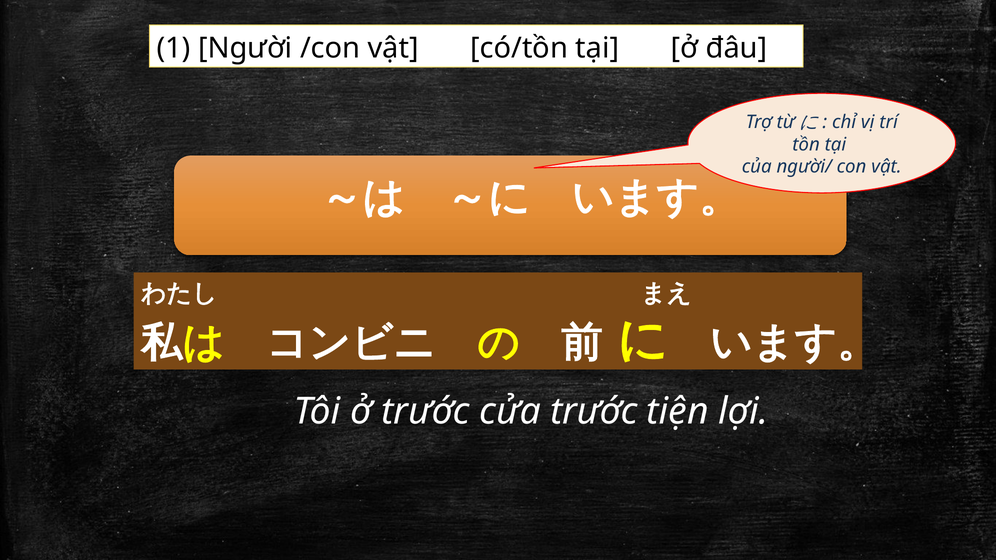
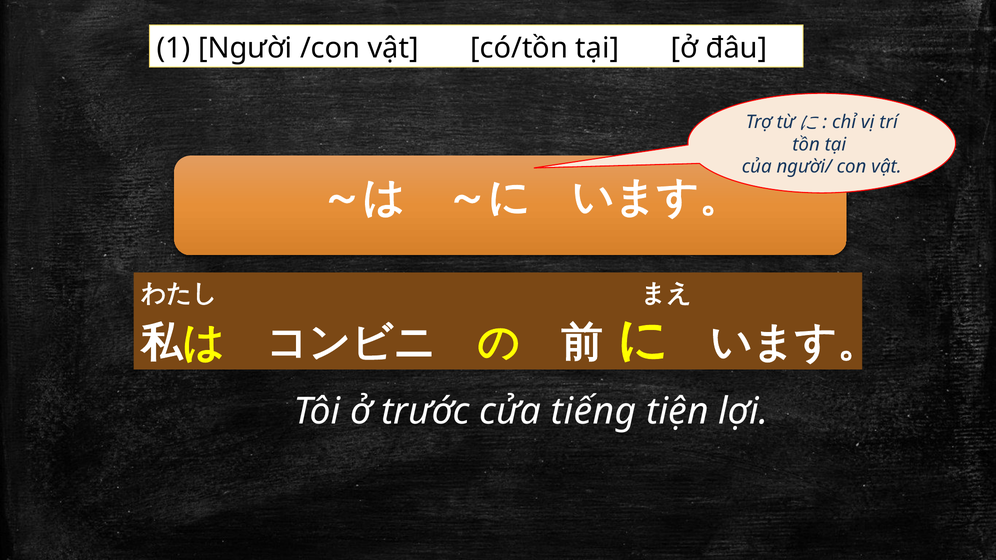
cửa trước: trước -> tiếng
